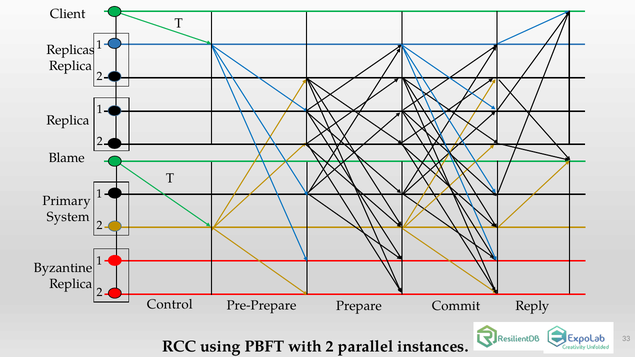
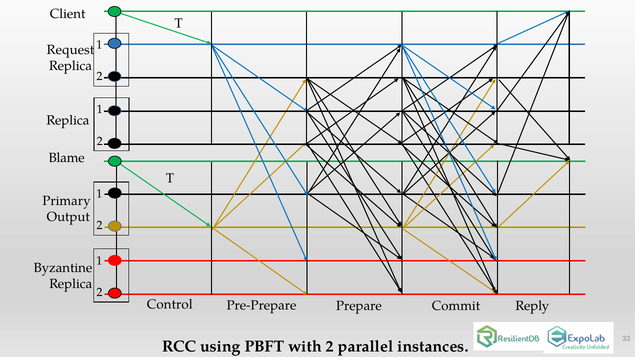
Replicas: Replicas -> Request
System: System -> Output
